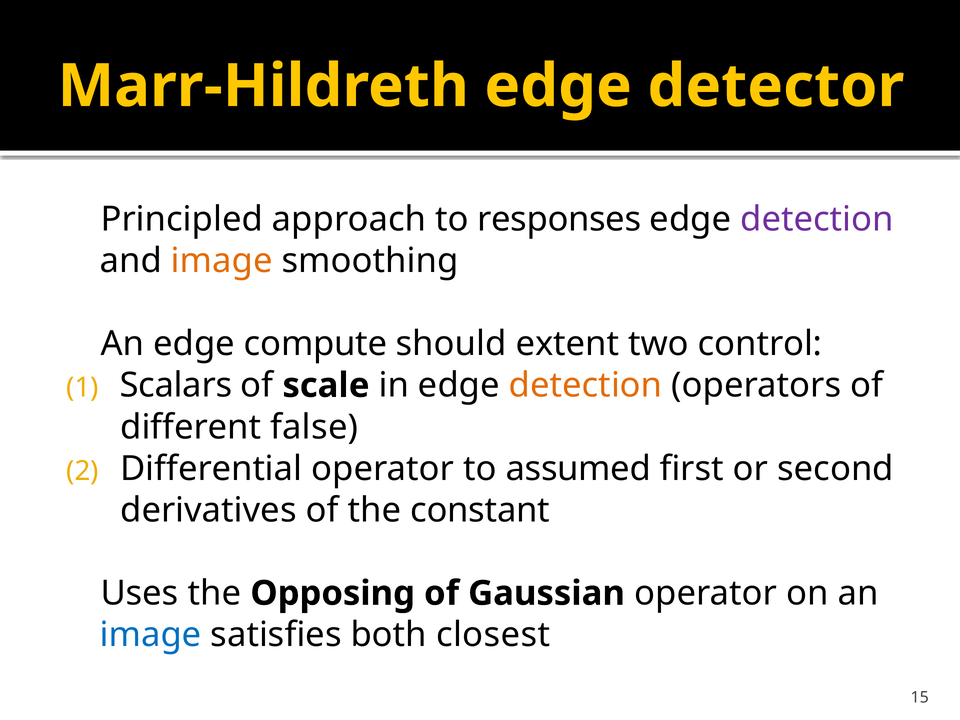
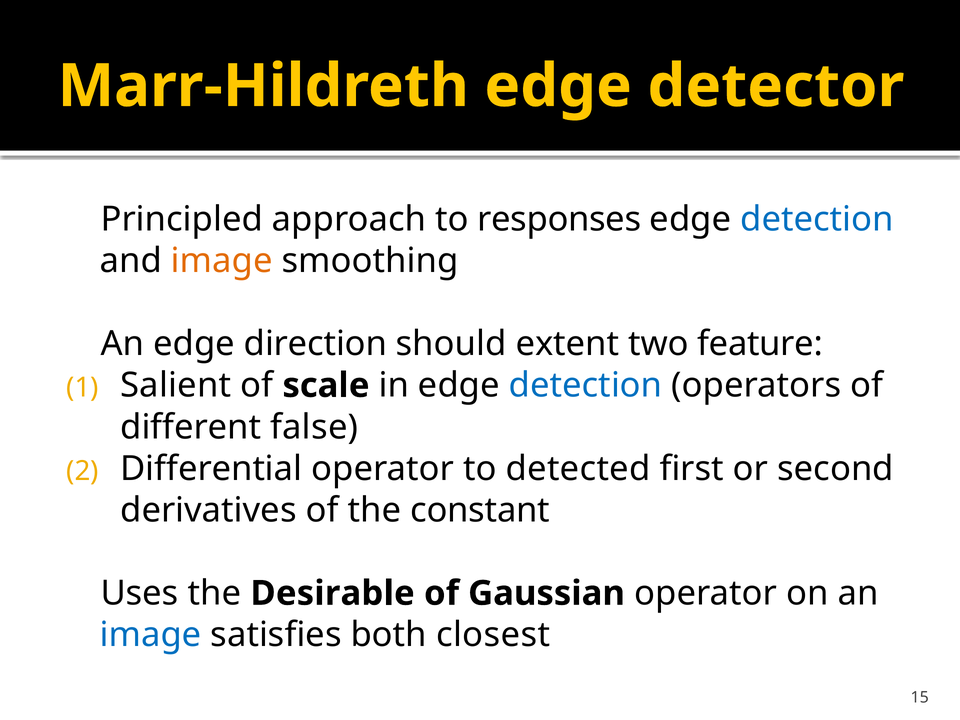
detection at (817, 219) colour: purple -> blue
compute: compute -> direction
control: control -> feature
Scalars: Scalars -> Salient
detection at (586, 385) colour: orange -> blue
assumed: assumed -> detected
Opposing: Opposing -> Desirable
